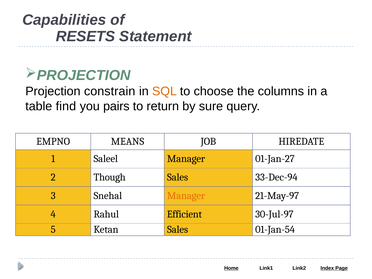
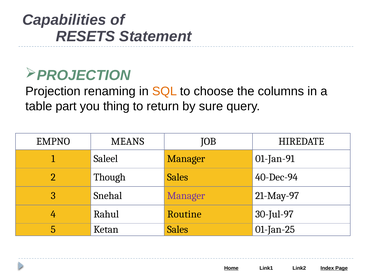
constrain: constrain -> renaming
find: find -> part
pairs: pairs -> thing
01-Jan-27: 01-Jan-27 -> 01-Jan-91
33-Dec-94: 33-Dec-94 -> 40-Dec-94
Manager at (186, 196) colour: orange -> purple
Efficient: Efficient -> Routine
01-Jan-54: 01-Jan-54 -> 01-Jan-25
